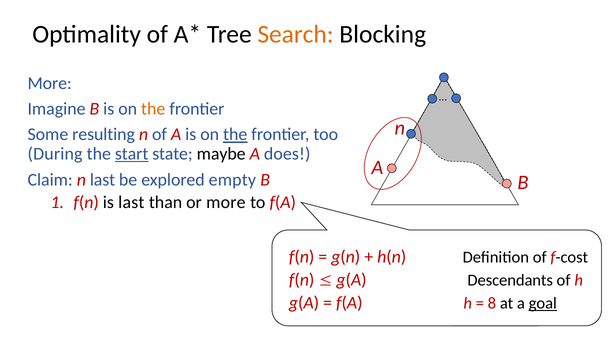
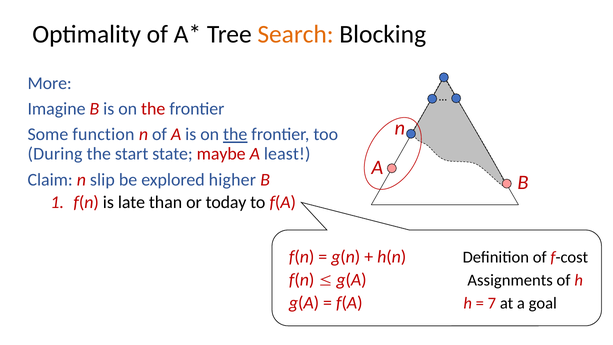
the at (153, 109) colour: orange -> red
resulting: resulting -> function
start underline: present -> none
maybe colour: black -> red
does: does -> least
n last: last -> slip
empty: empty -> higher
is last: last -> late
or more: more -> today
Descendants: Descendants -> Assignments
8: 8 -> 7
goal underline: present -> none
